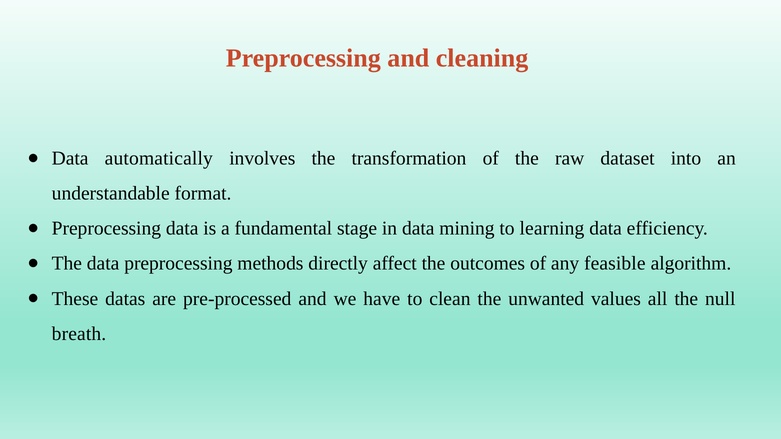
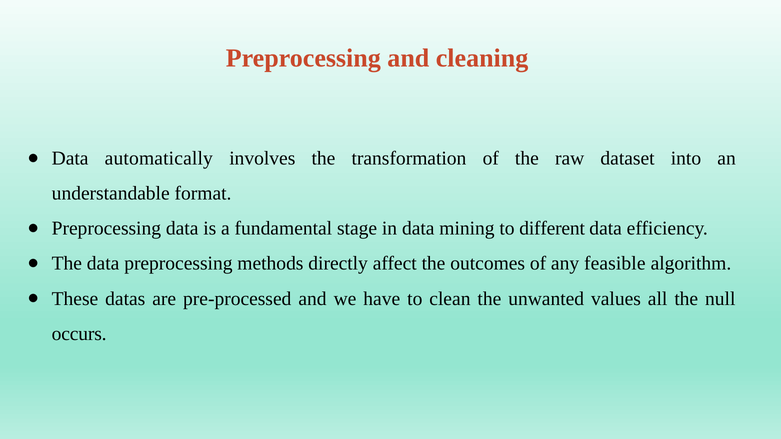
learning: learning -> different
breath: breath -> occurs
